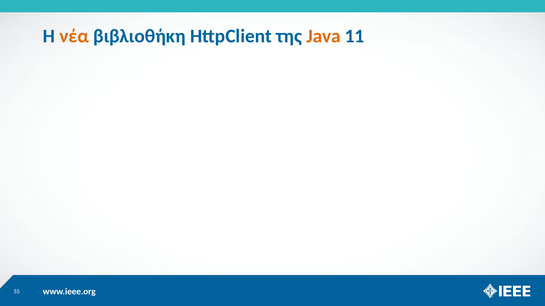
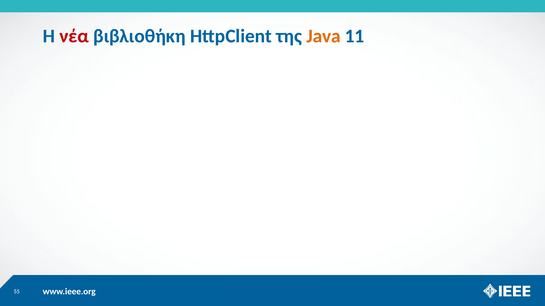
νέα colour: orange -> red
